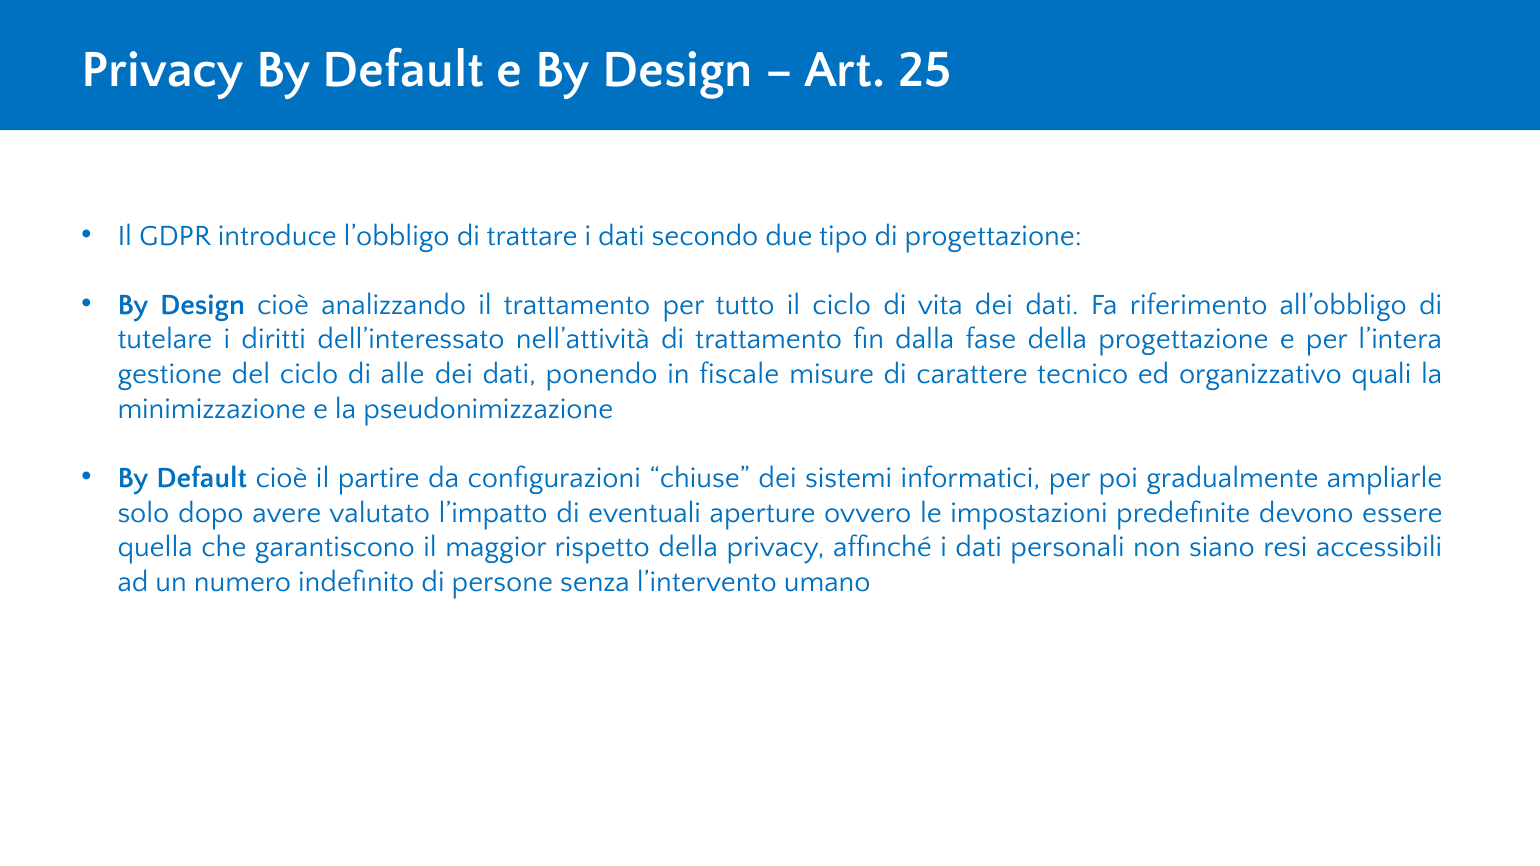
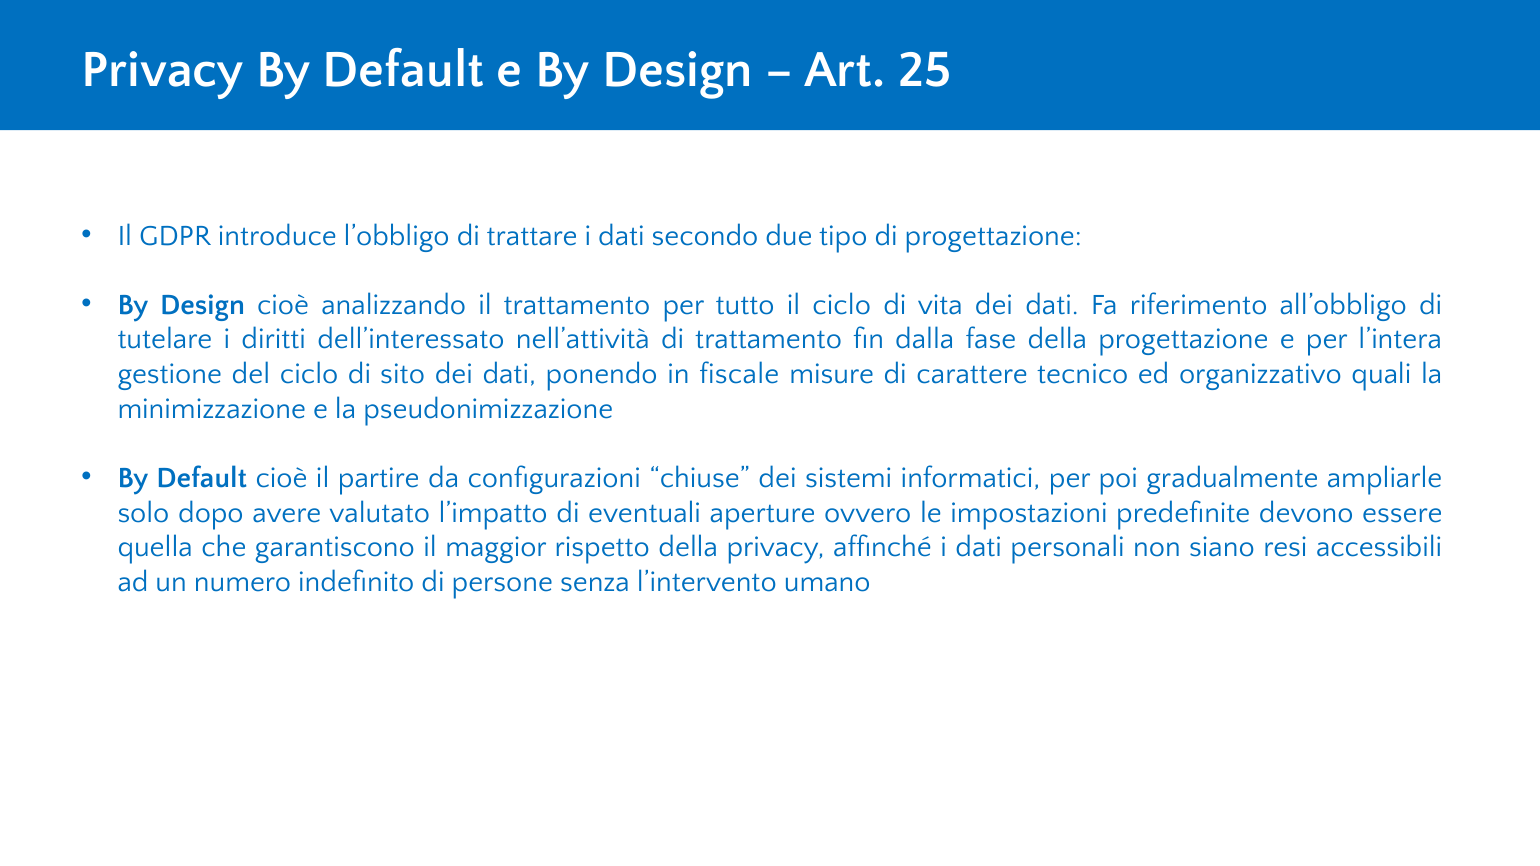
alle: alle -> sito
